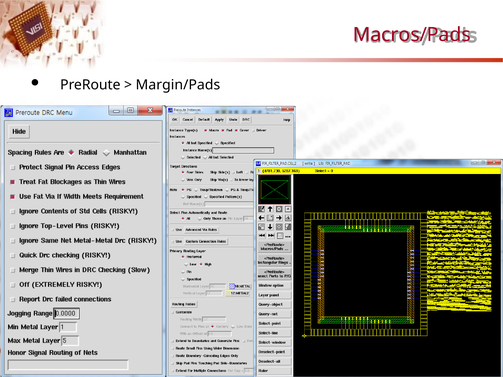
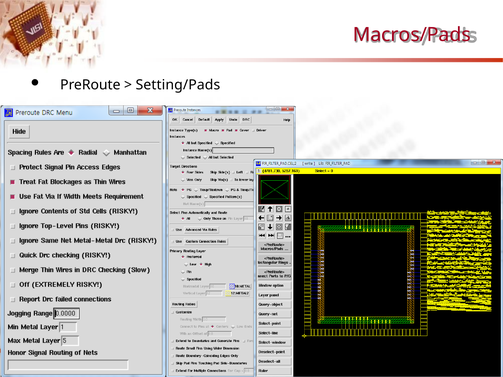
Margin/Pads: Margin/Pads -> Setting/Pads
